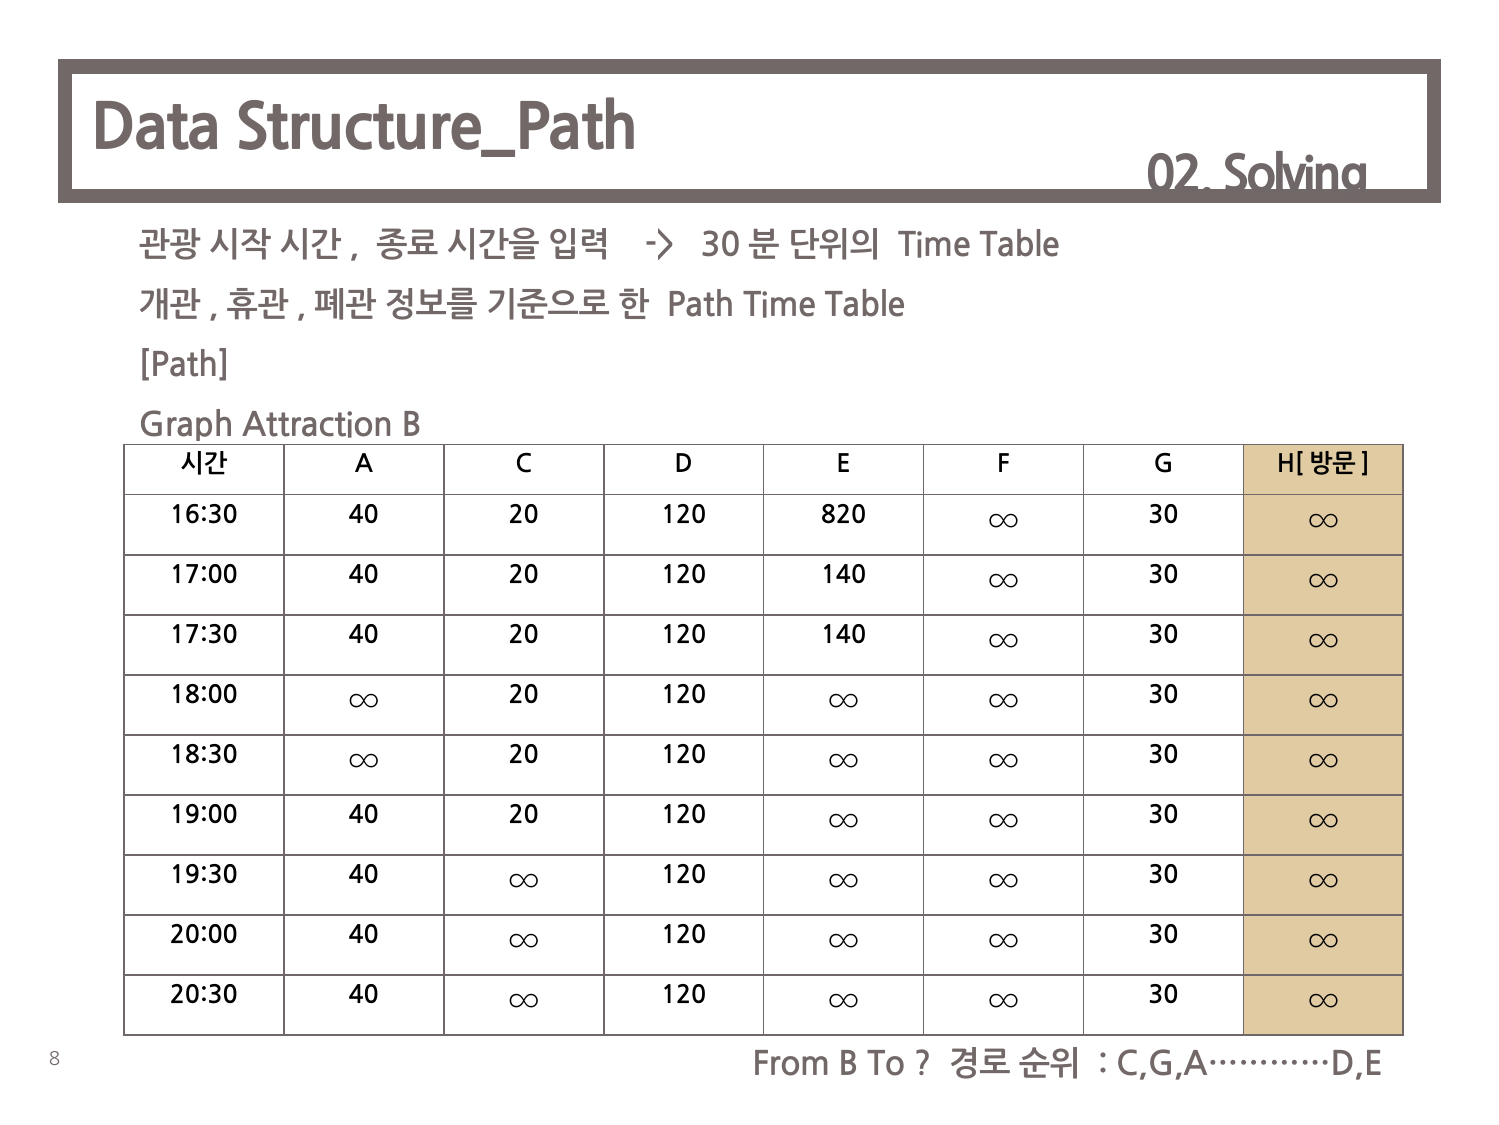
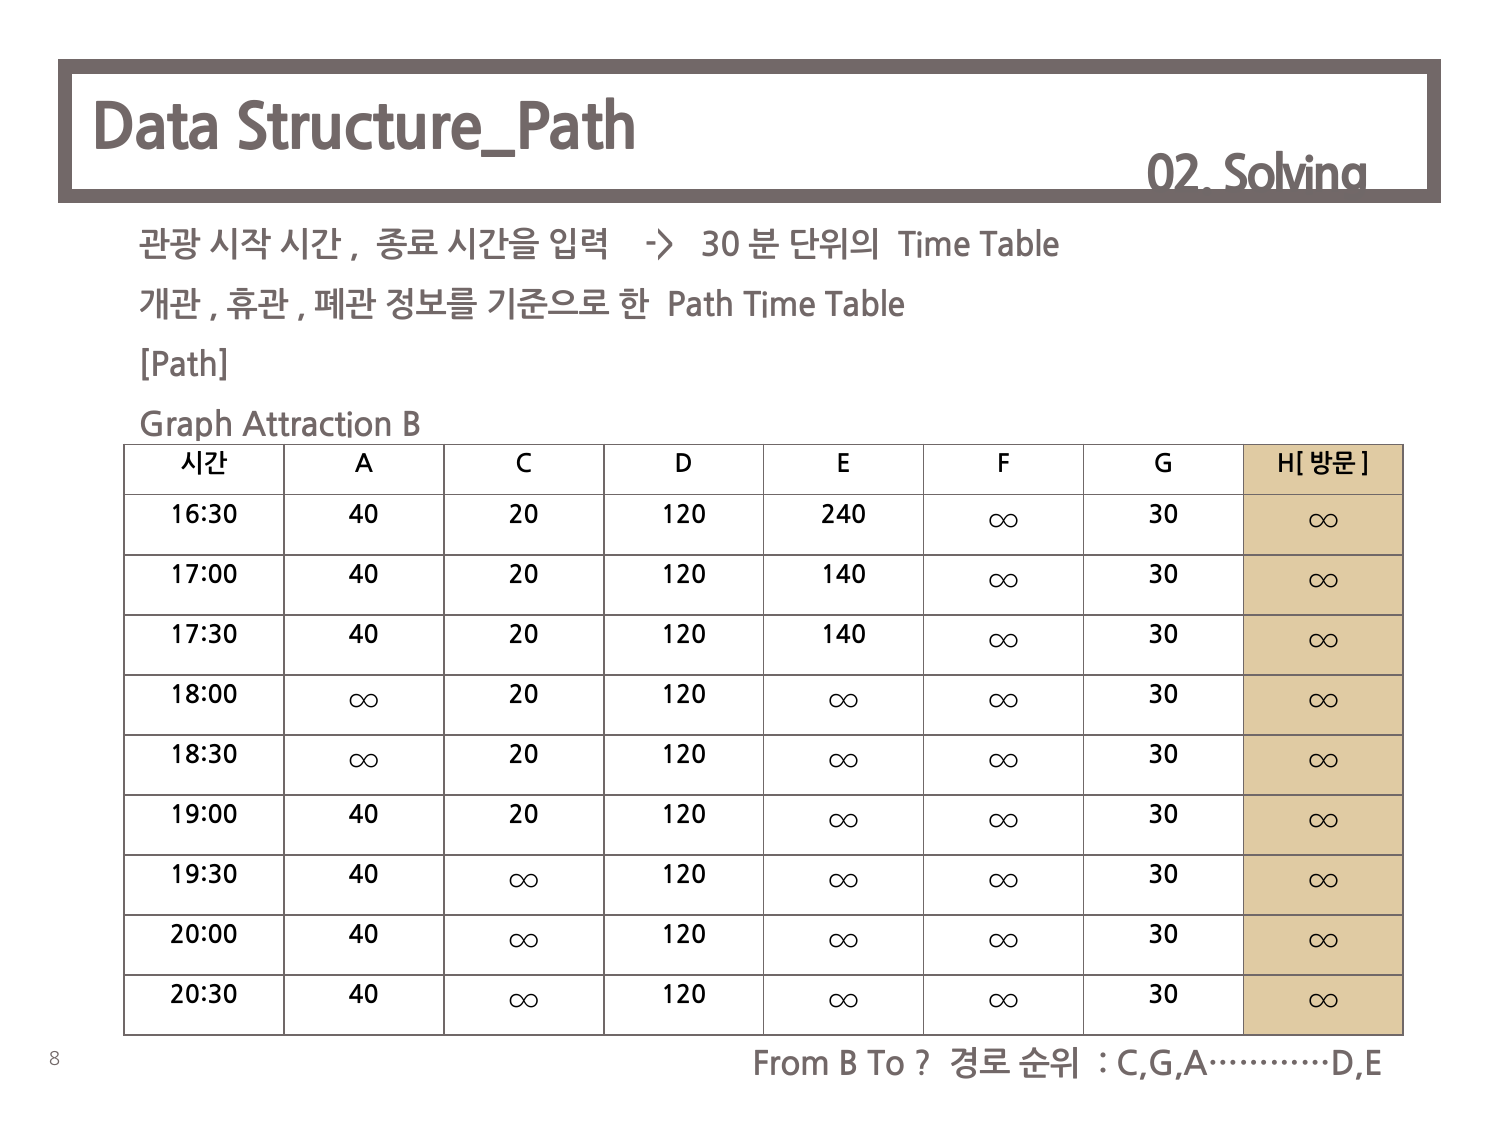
820: 820 -> 240
